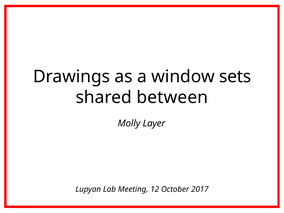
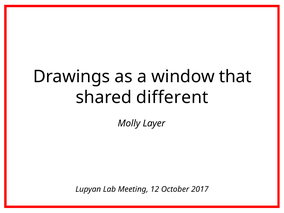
sets: sets -> that
between: between -> different
